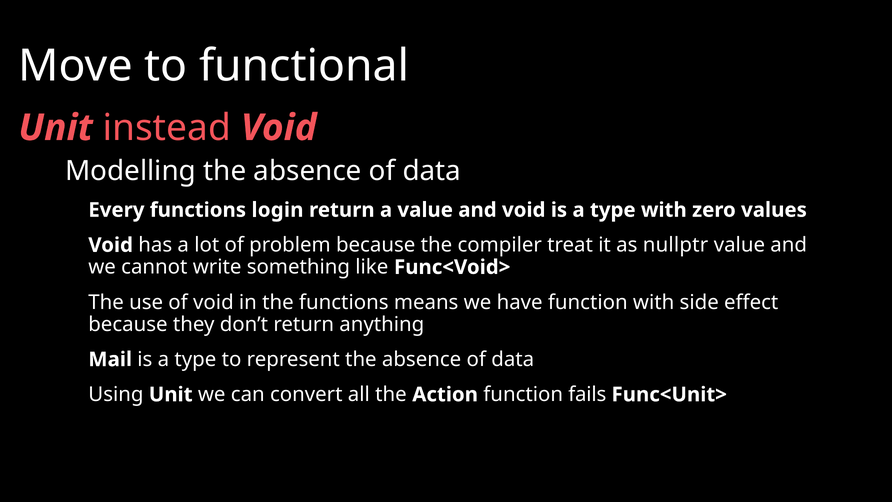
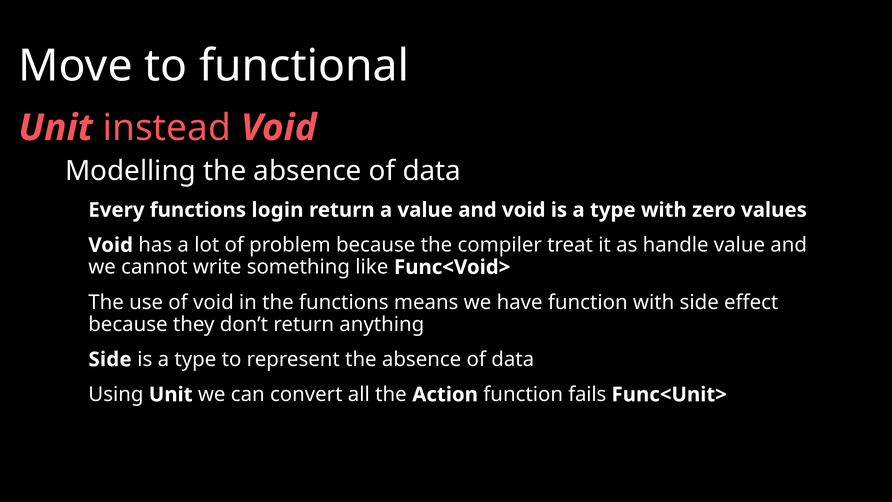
nullptr: nullptr -> handle
Mail at (110, 359): Mail -> Side
